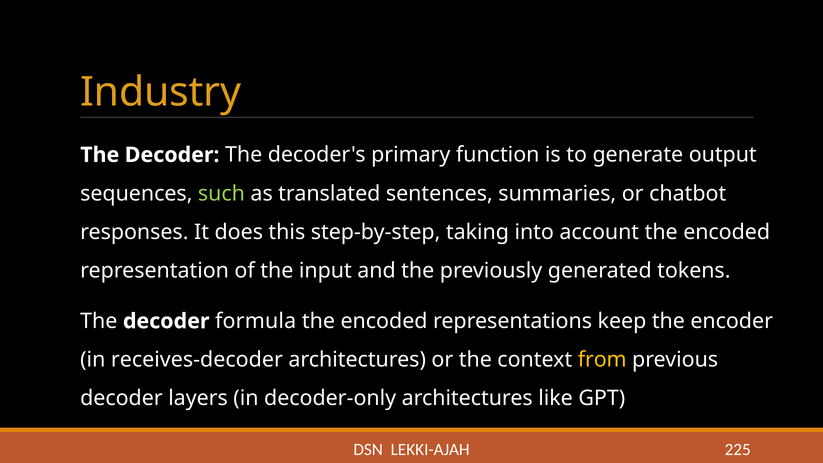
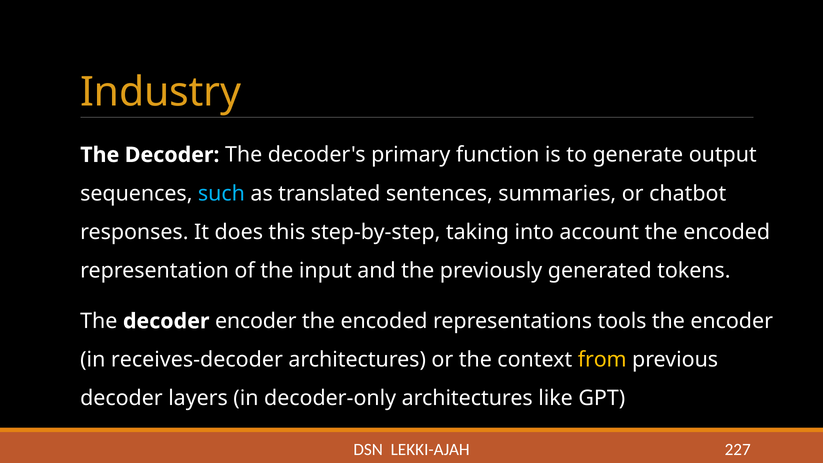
such colour: light green -> light blue
decoder formula: formula -> encoder
keep: keep -> tools
225: 225 -> 227
